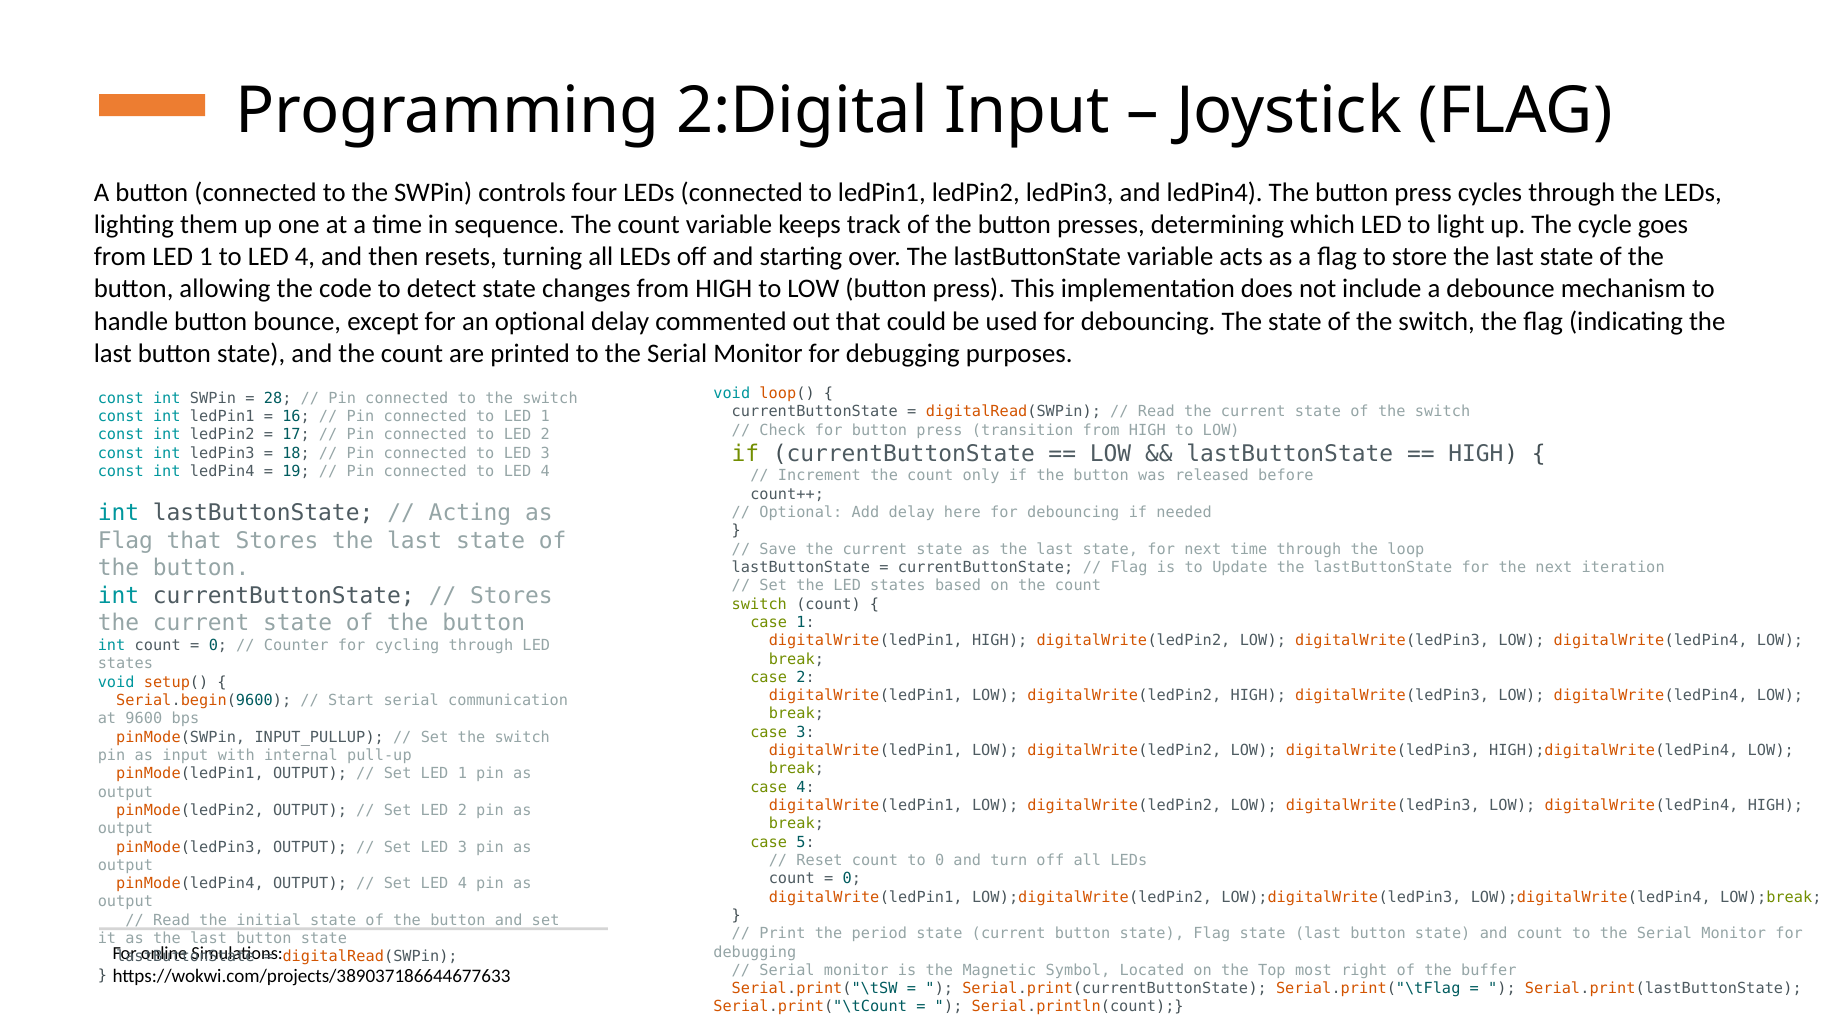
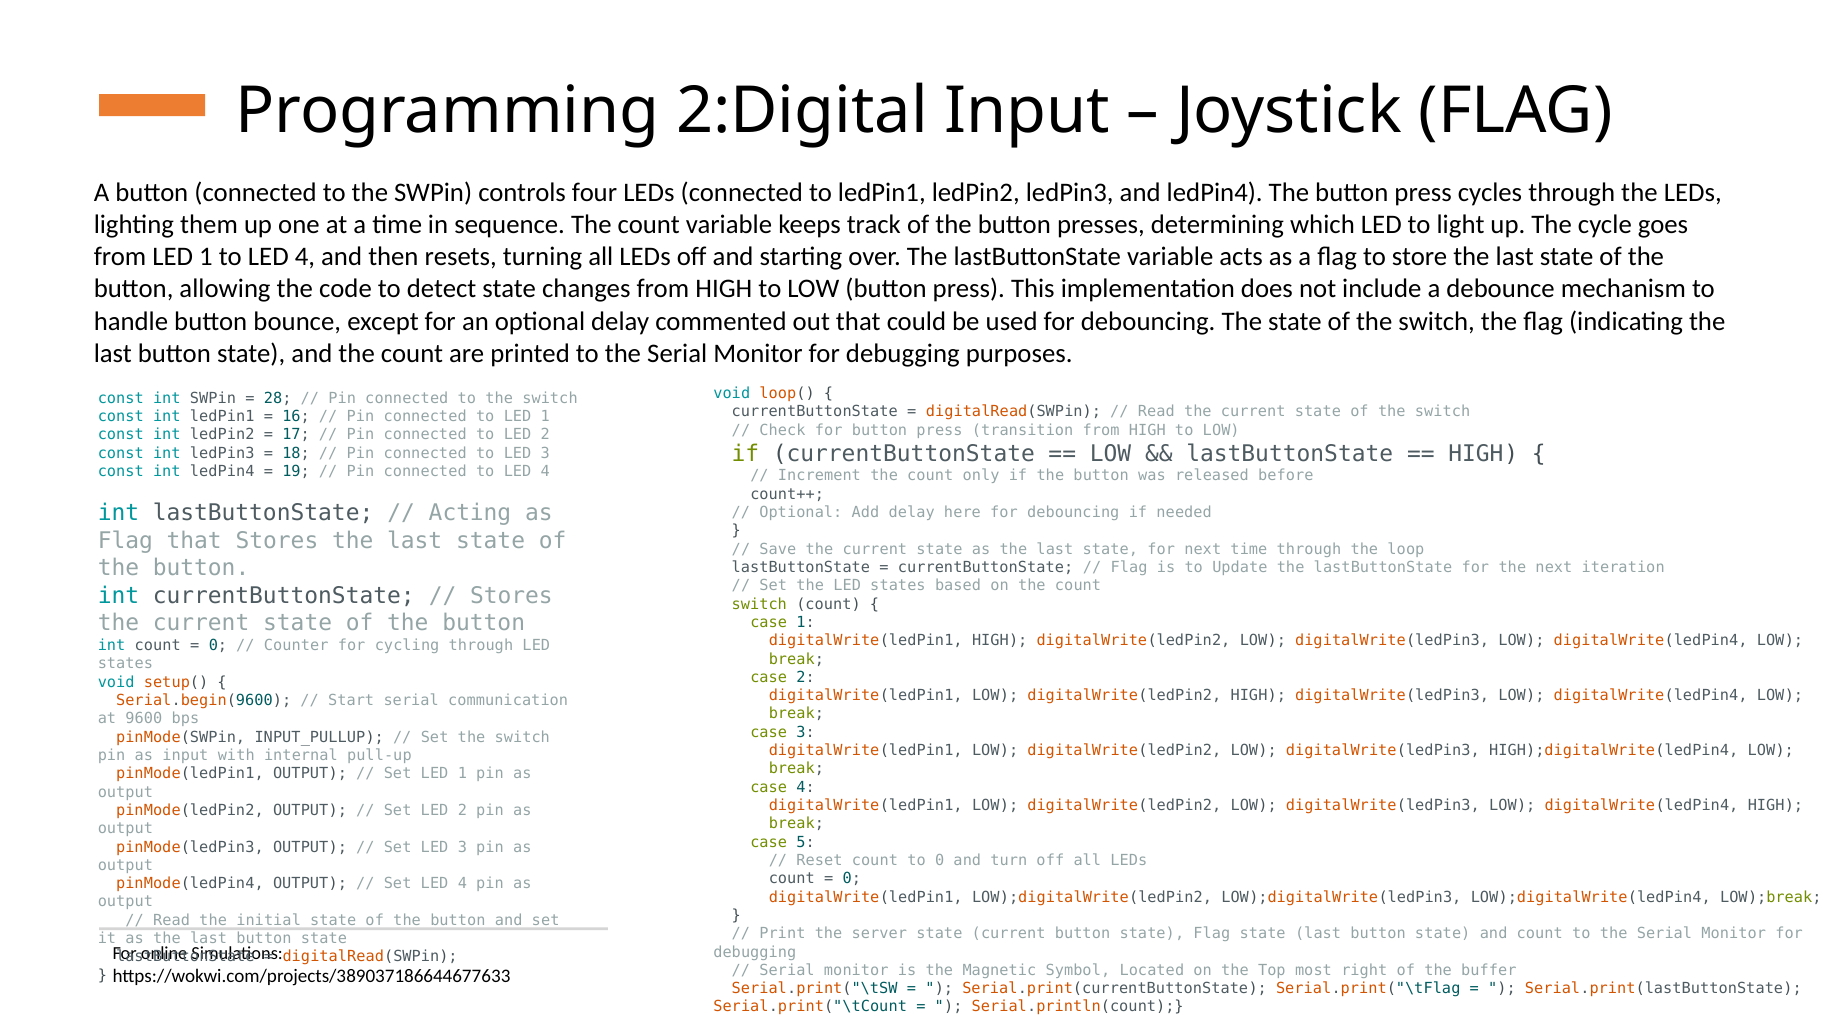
period: period -> server
